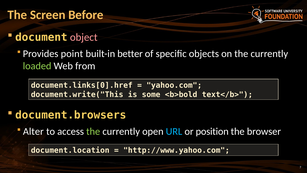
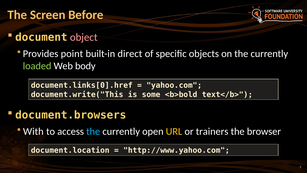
better: better -> direct
from: from -> body
Alter: Alter -> With
the at (93, 131) colour: light green -> light blue
URL colour: light blue -> yellow
position: position -> trainers
